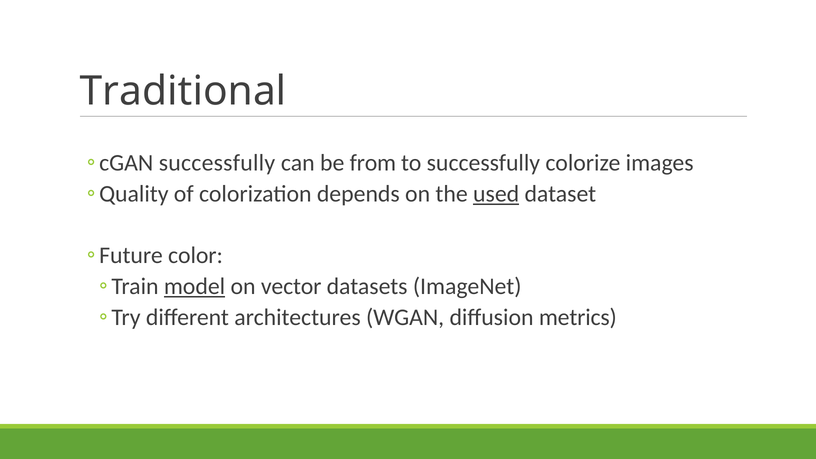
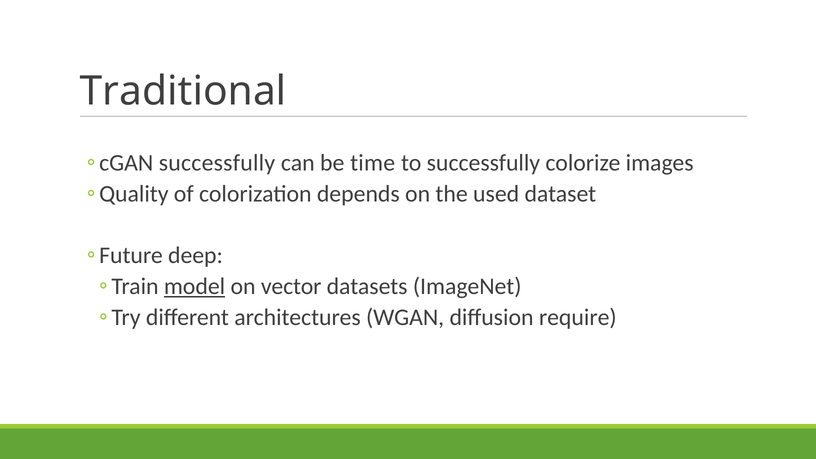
from: from -> time
used underline: present -> none
color: color -> deep
metrics: metrics -> require
